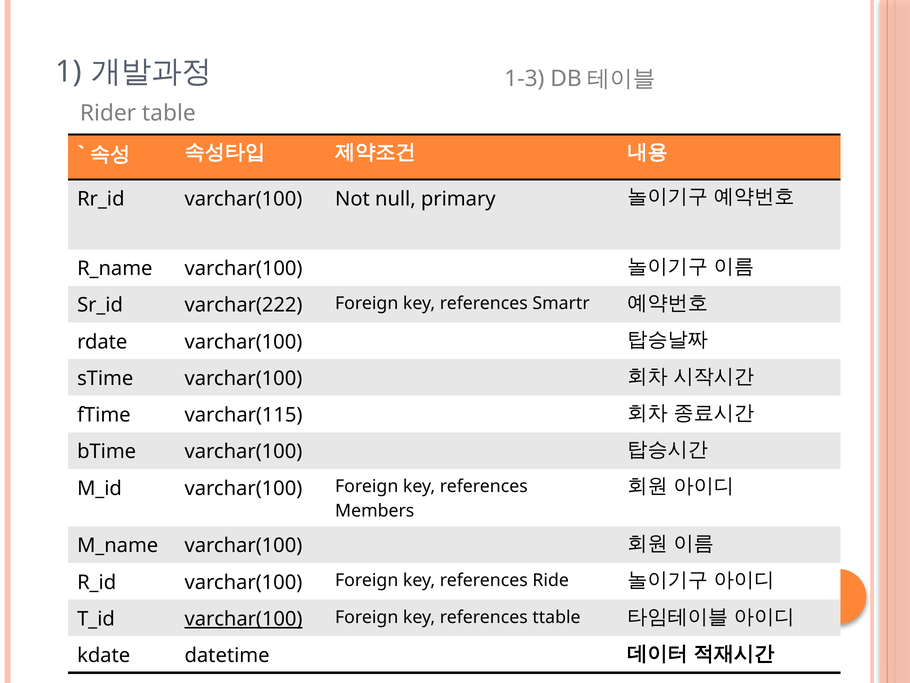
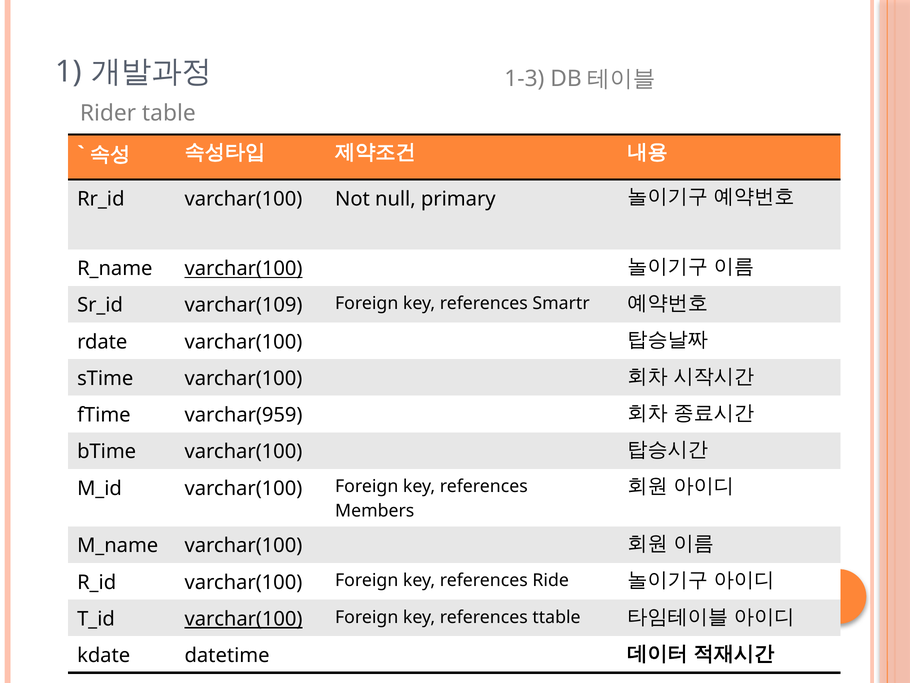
varchar(100 at (244, 269) underline: none -> present
varchar(222: varchar(222 -> varchar(109
varchar(115: varchar(115 -> varchar(959
